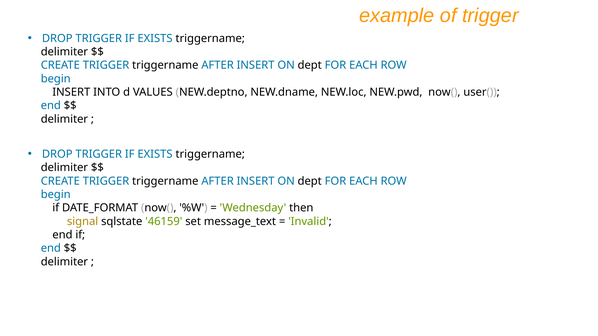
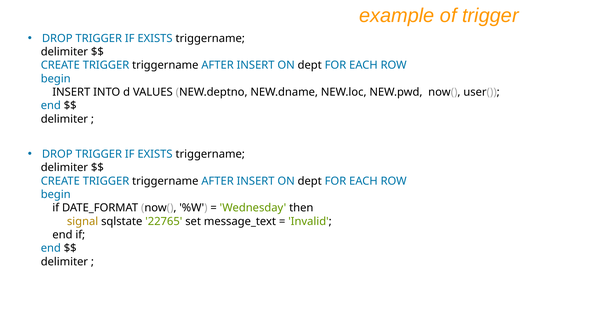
46159: 46159 -> 22765
